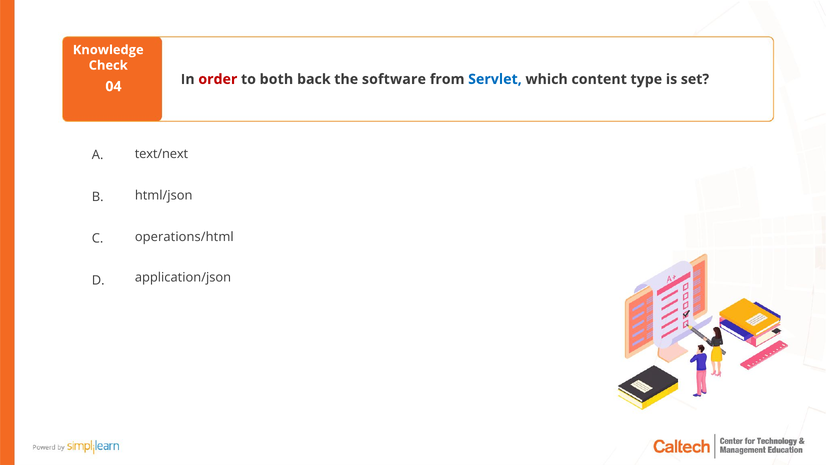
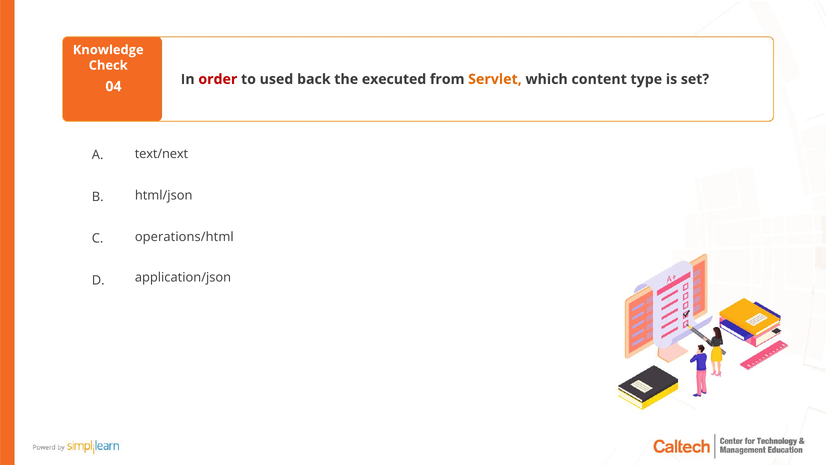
both: both -> used
software: software -> executed
Servlet colour: blue -> orange
